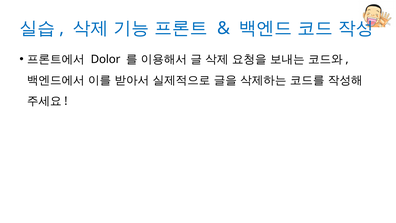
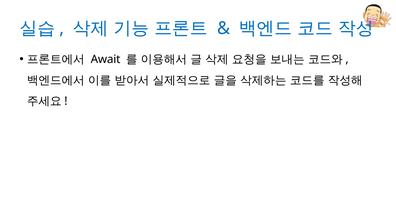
Dolor: Dolor -> Await
